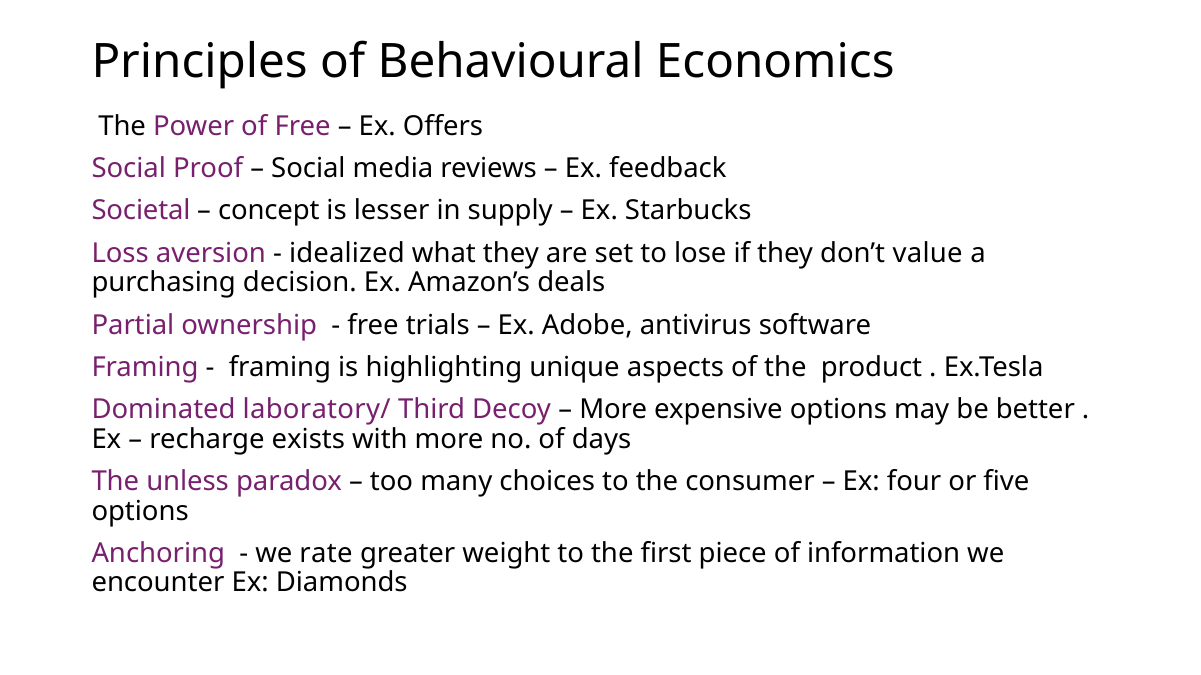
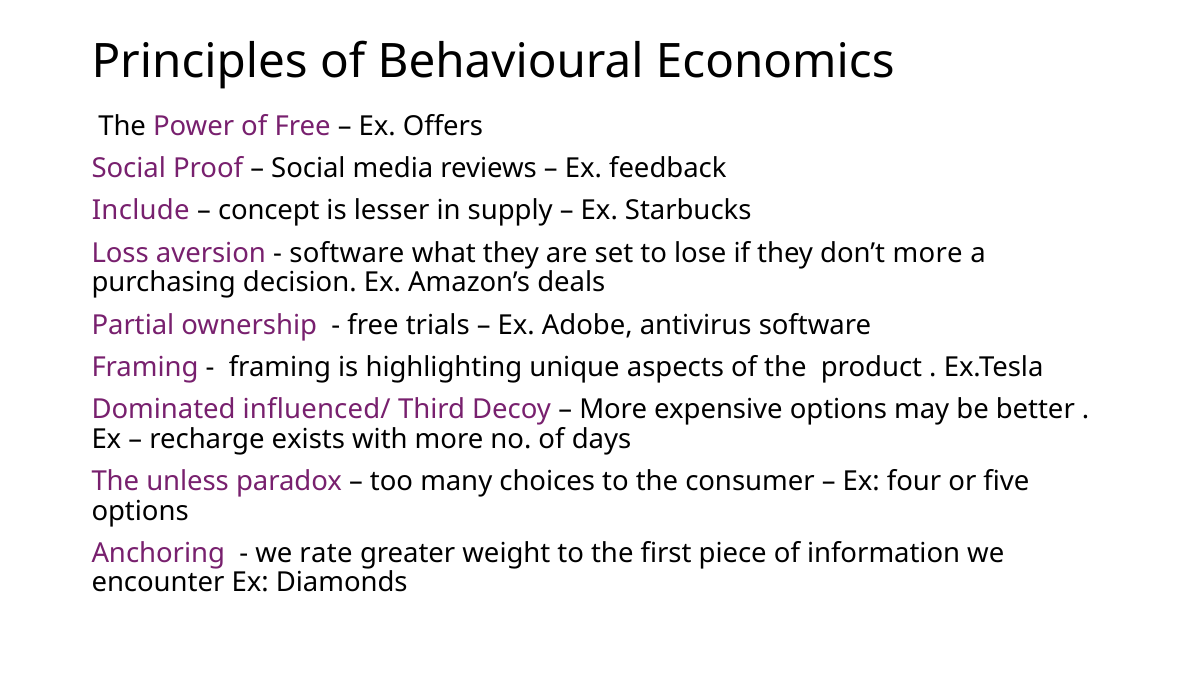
Societal: Societal -> Include
idealized at (347, 253): idealized -> software
don’t value: value -> more
laboratory/: laboratory/ -> influenced/
